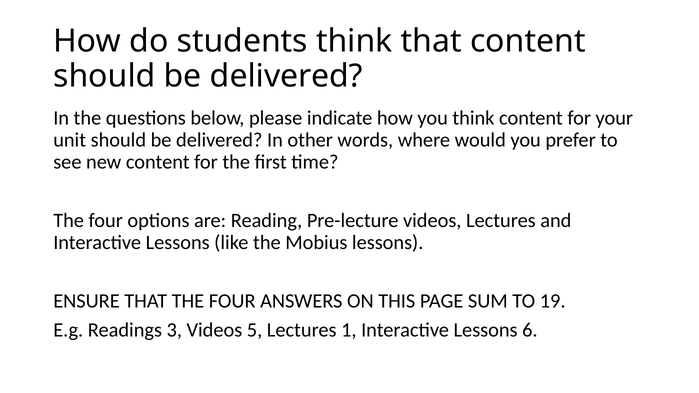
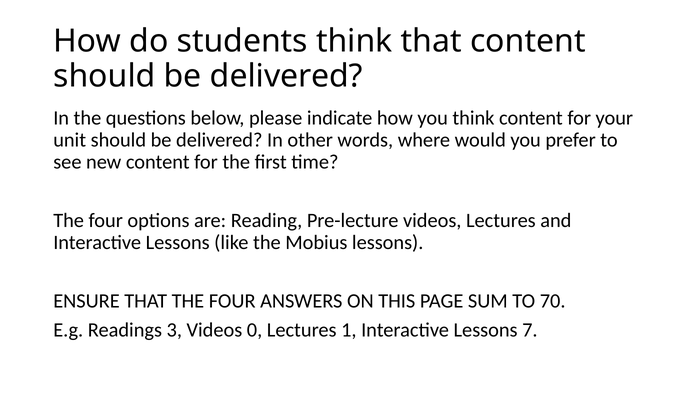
19: 19 -> 70
5: 5 -> 0
6: 6 -> 7
